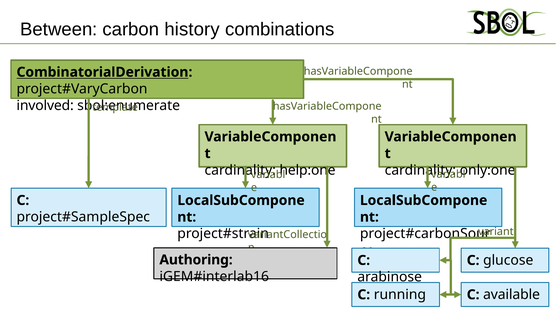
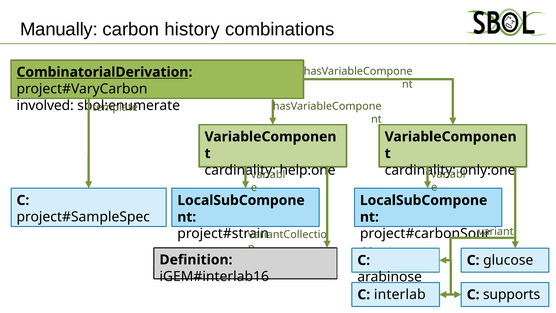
Between: Between -> Manually
Authoring: Authoring -> Definition
running: running -> interlab
available: available -> supports
